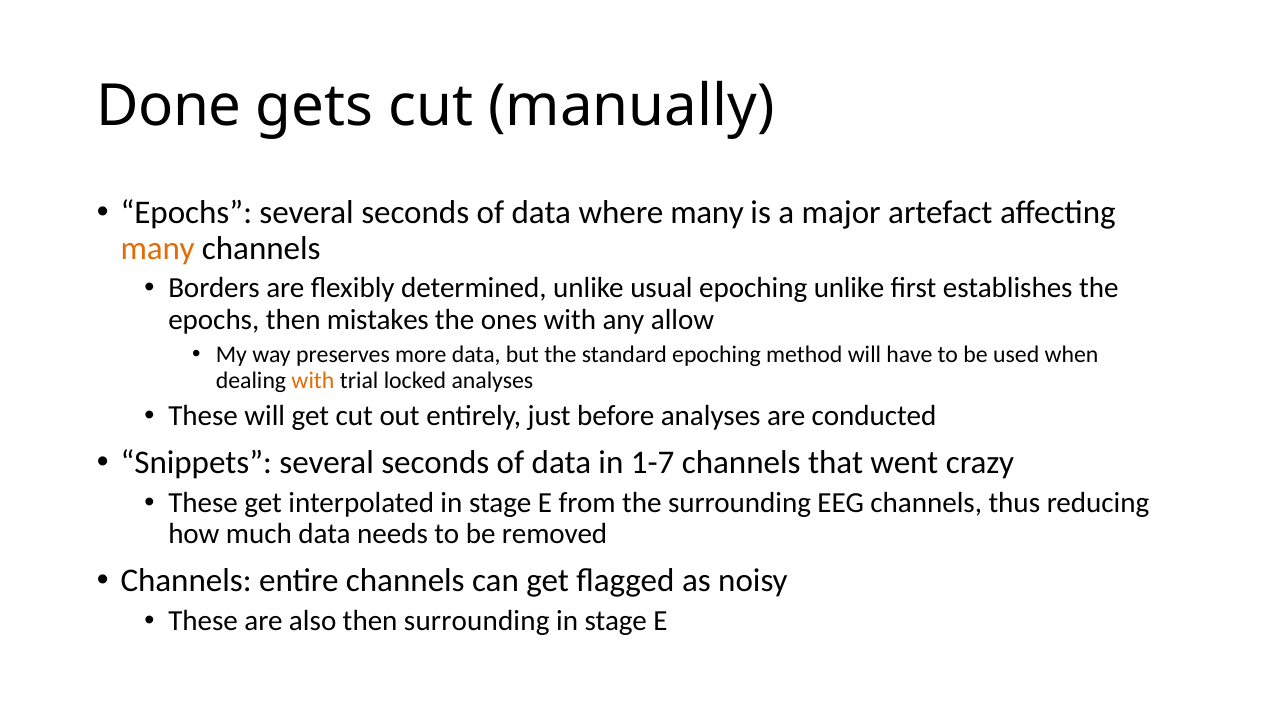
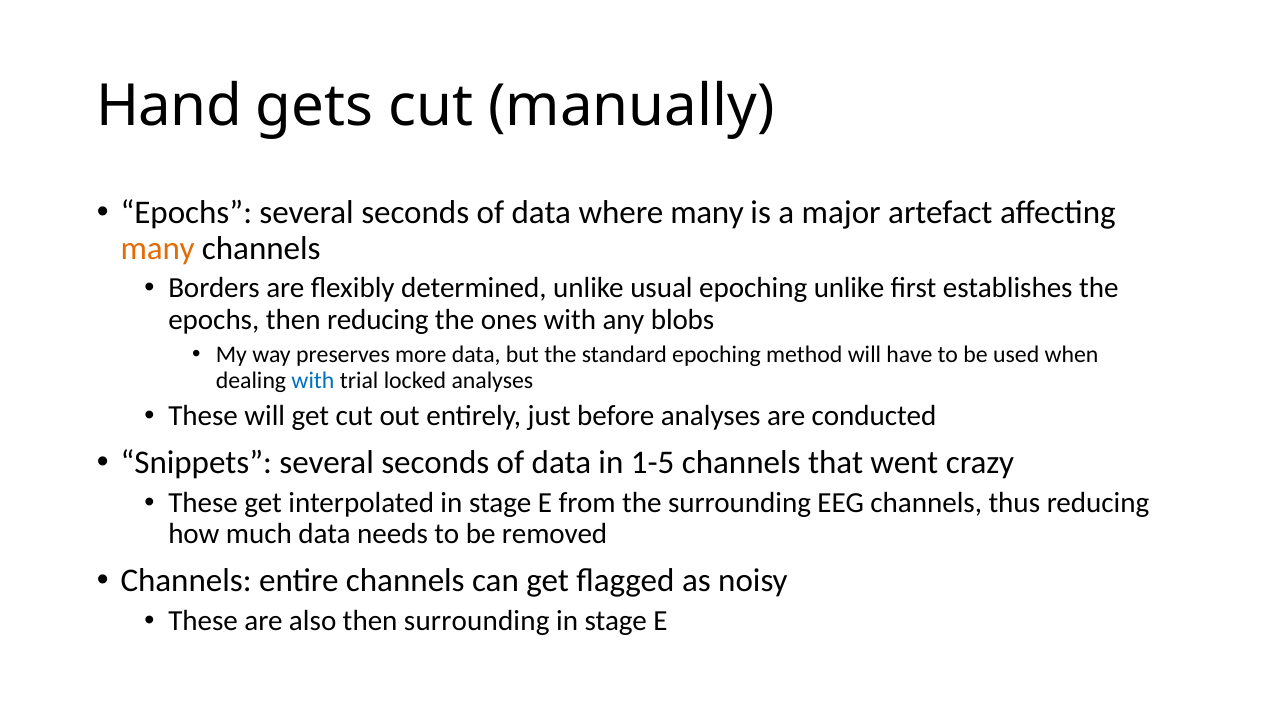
Done: Done -> Hand
then mistakes: mistakes -> reducing
allow: allow -> blobs
with at (313, 381) colour: orange -> blue
1-7: 1-7 -> 1-5
